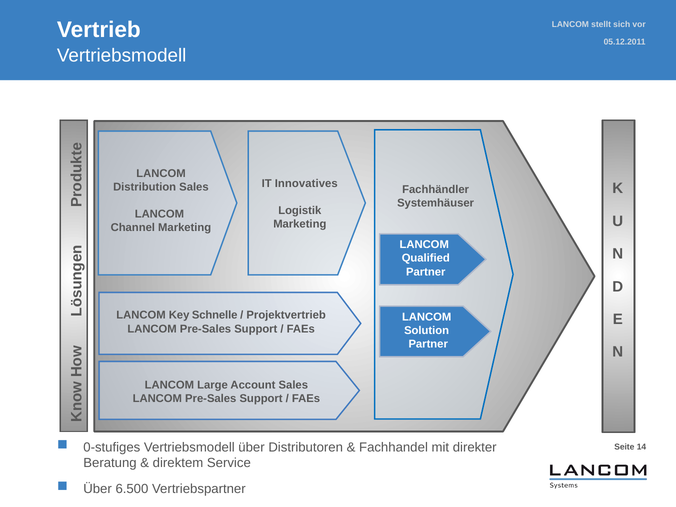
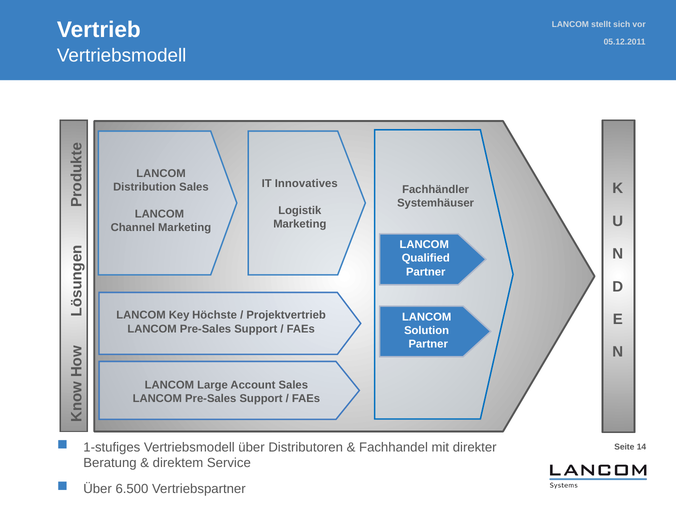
Schnelle: Schnelle -> Höchste
0-stufiges: 0-stufiges -> 1-stufiges
